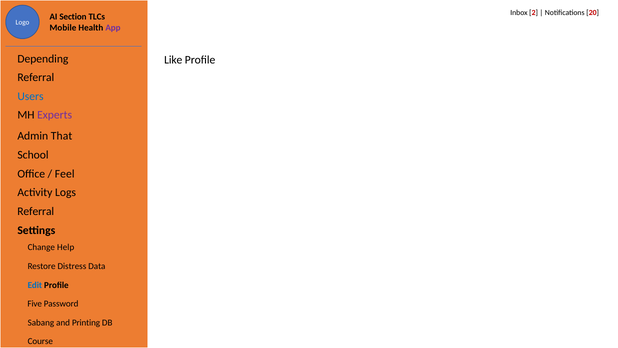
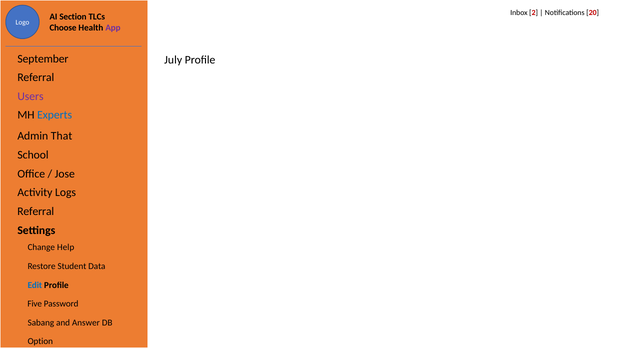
Mobile: Mobile -> Choose
Depending: Depending -> September
Like: Like -> July
Users colour: blue -> purple
Experts colour: purple -> blue
Feel: Feel -> Jose
Distress: Distress -> Student
Printing: Printing -> Answer
Course: Course -> Option
